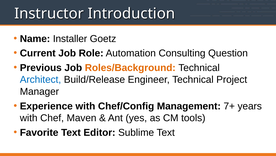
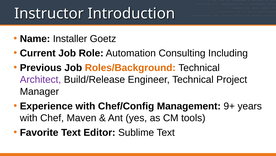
Question: Question -> Including
Architect colour: blue -> purple
7+: 7+ -> 9+
